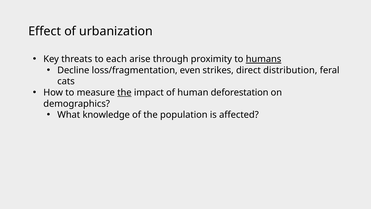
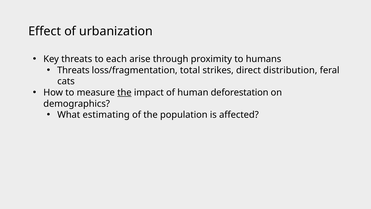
humans underline: present -> none
Decline at (73, 70): Decline -> Threats
even: even -> total
knowledge: knowledge -> estimating
